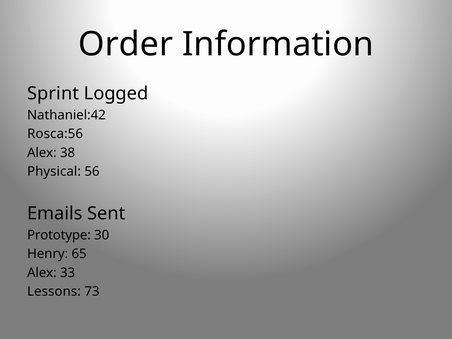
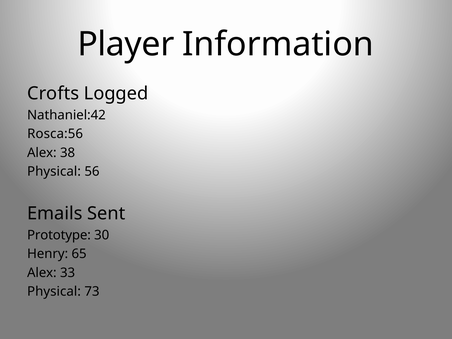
Order: Order -> Player
Sprint: Sprint -> Crofts
Lessons at (54, 292): Lessons -> Physical
